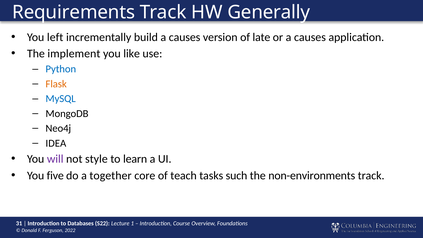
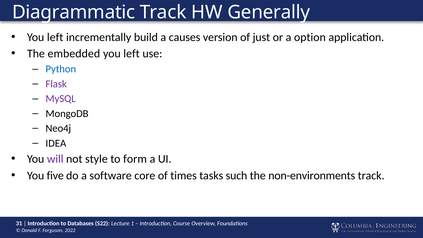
Requirements: Requirements -> Diagrammatic
late: late -> just
or a causes: causes -> option
implement: implement -> embedded
like at (132, 54): like -> left
Flask colour: orange -> purple
MySQL colour: blue -> purple
learn: learn -> form
together: together -> software
teach: teach -> times
